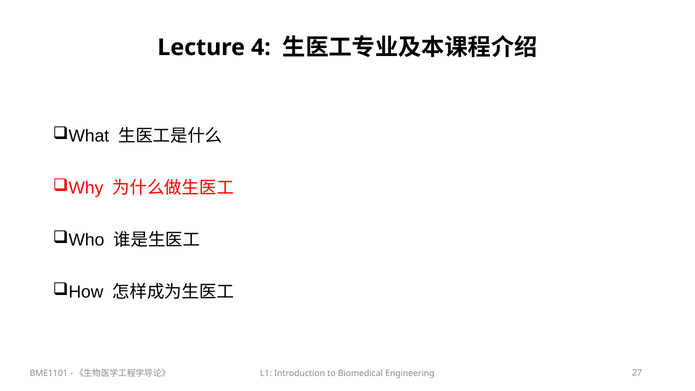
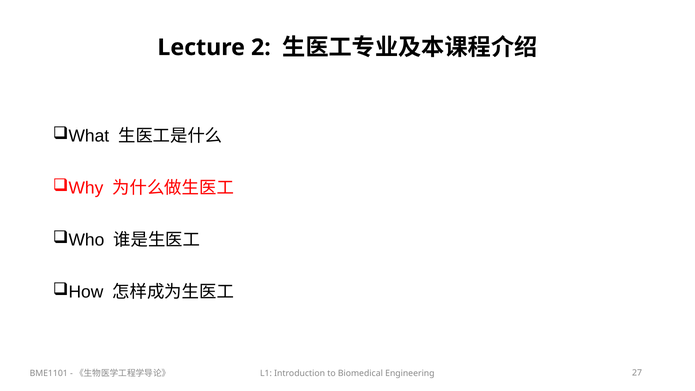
4: 4 -> 2
